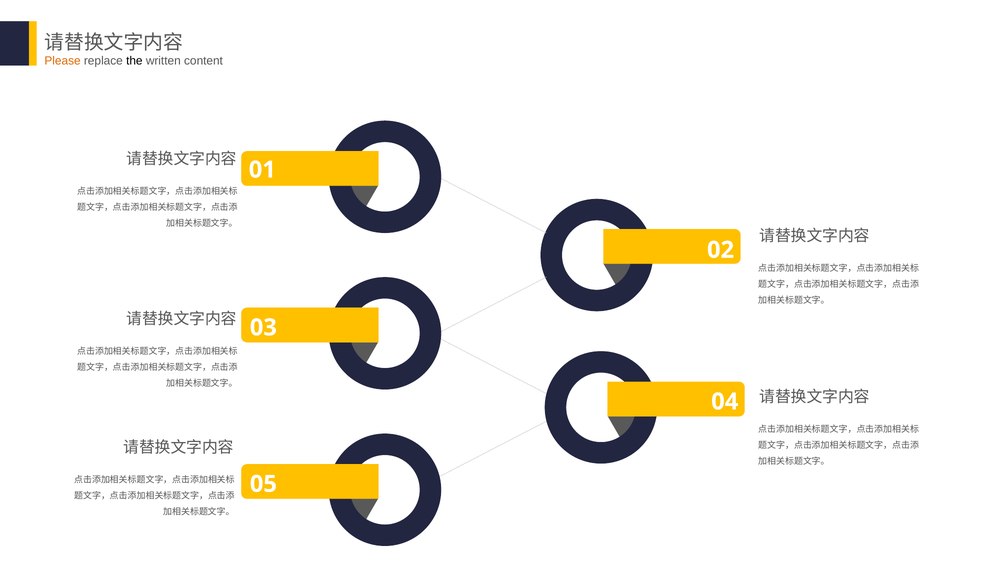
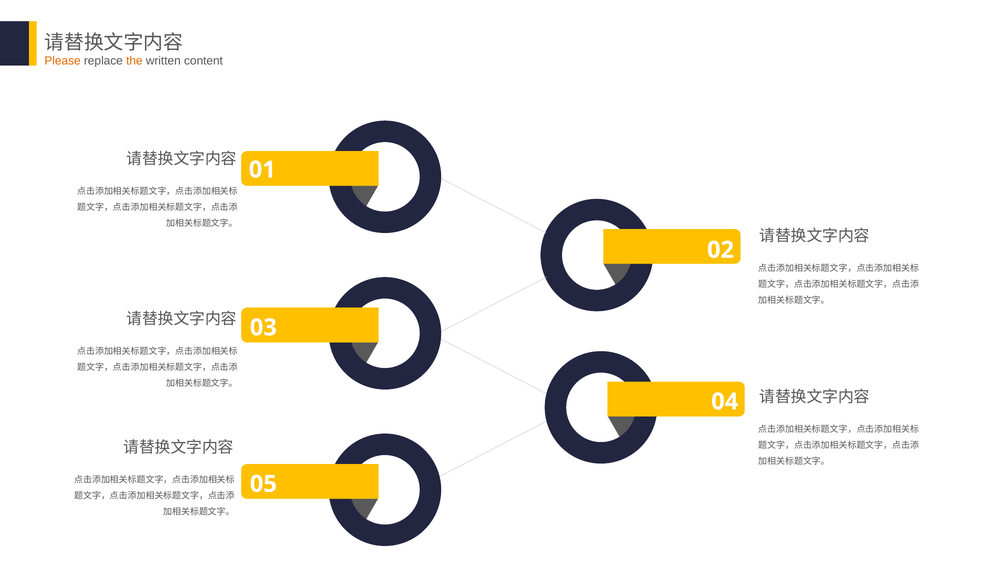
the colour: black -> orange
